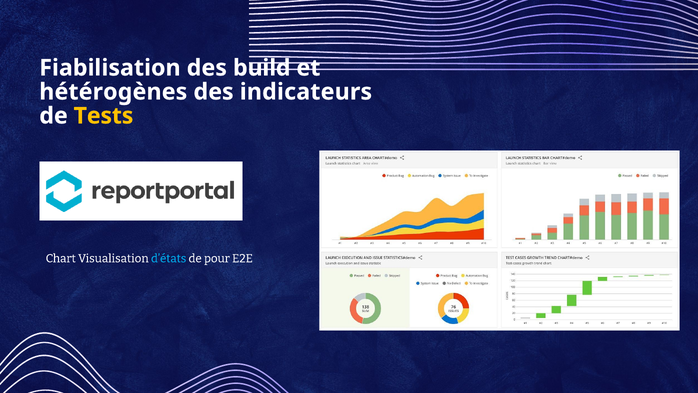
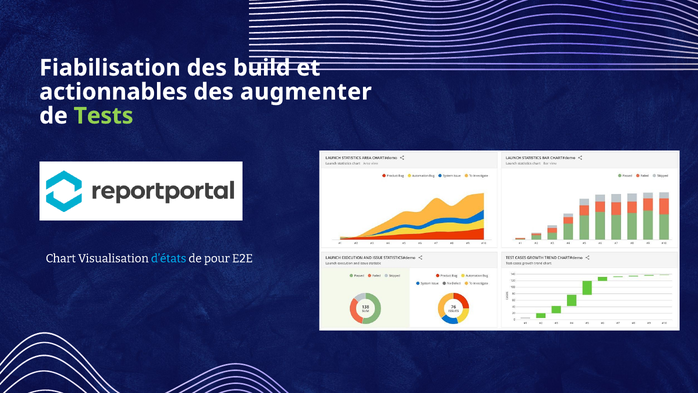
hétérogènes: hétérogènes -> actionnables
indicateurs: indicateurs -> augmenter
Tests colour: yellow -> light green
